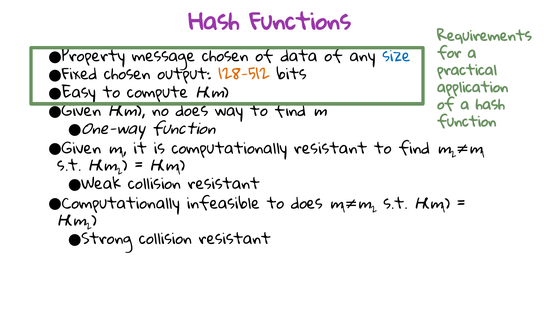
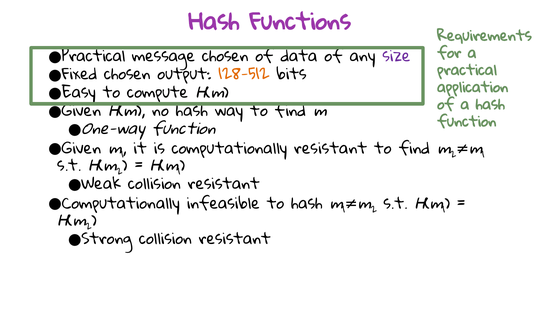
Property at (94, 56): Property -> Practical
size colour: blue -> purple
no does: does -> hash
to does: does -> hash
